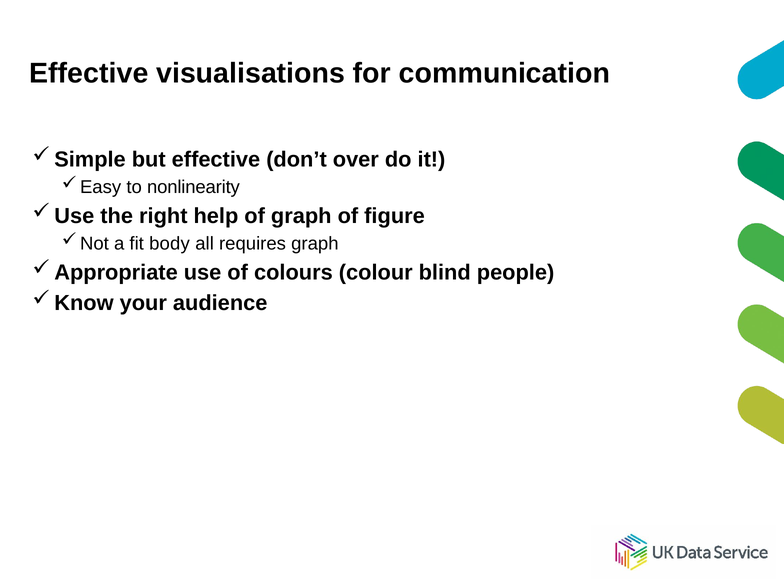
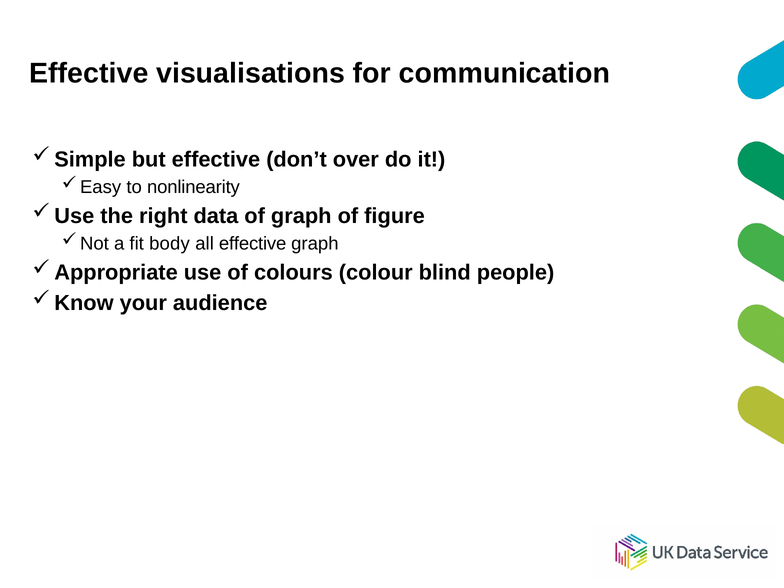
help: help -> data
all requires: requires -> effective
